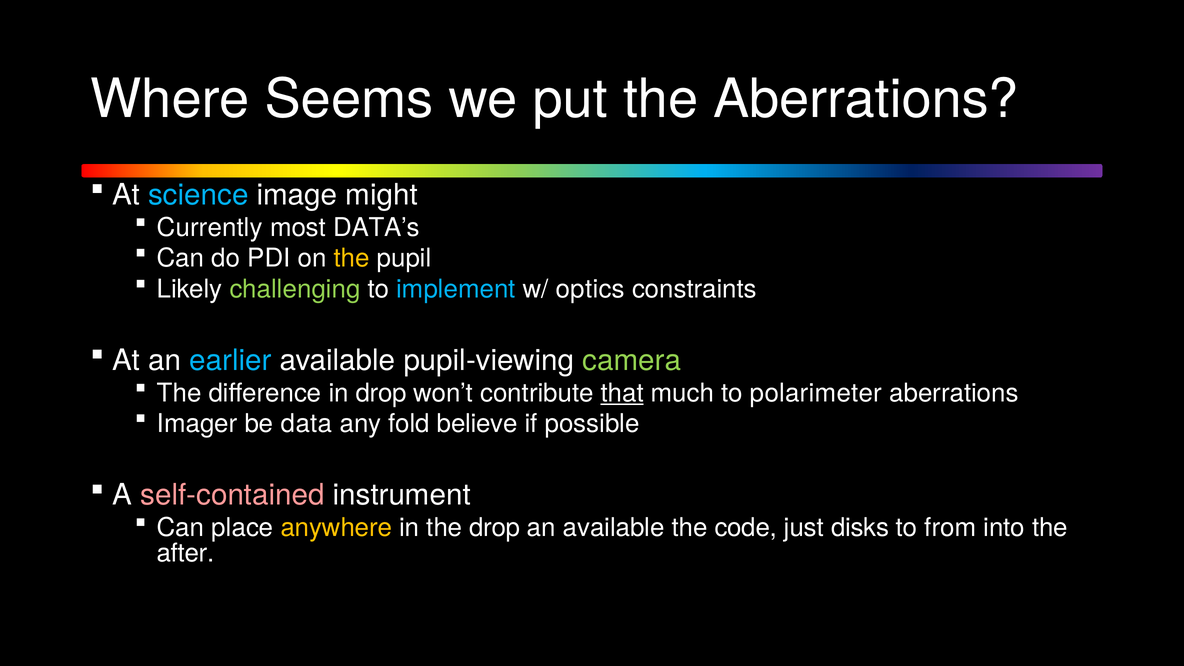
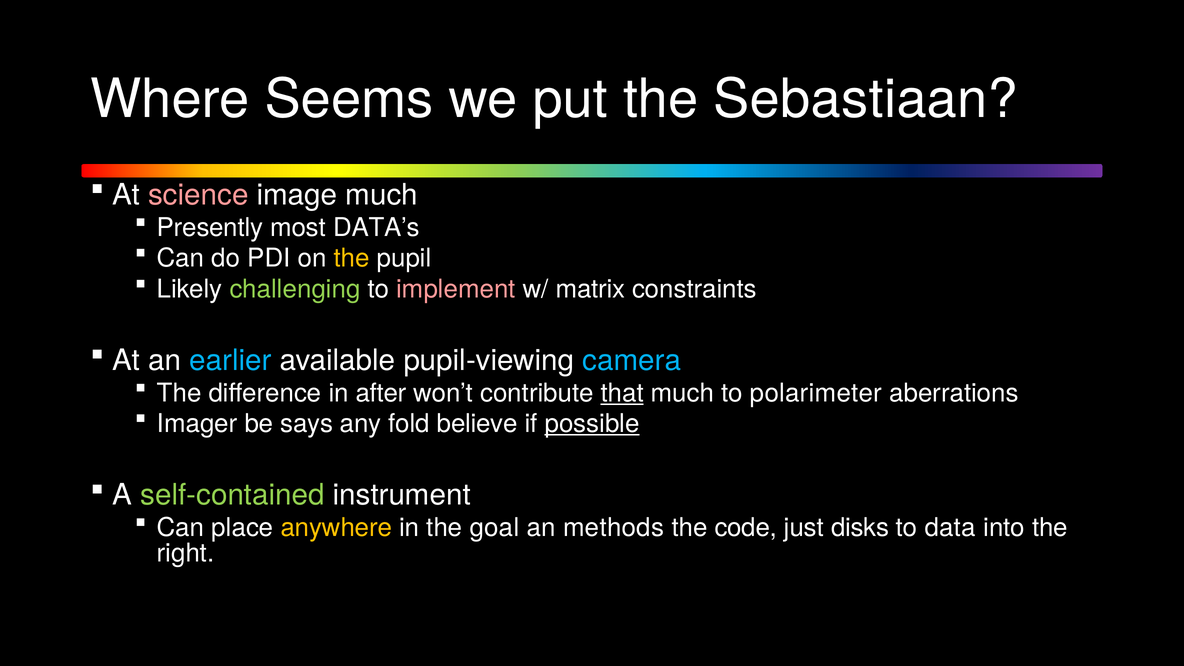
the Aberrations: Aberrations -> Sebastiaan
science colour: light blue -> pink
image might: might -> much
Currently: Currently -> Presently
implement colour: light blue -> pink
optics: optics -> matrix
camera colour: light green -> light blue
in drop: drop -> after
data: data -> says
possible underline: none -> present
self-contained colour: pink -> light green
the drop: drop -> goal
an available: available -> methods
from: from -> data
after: after -> right
